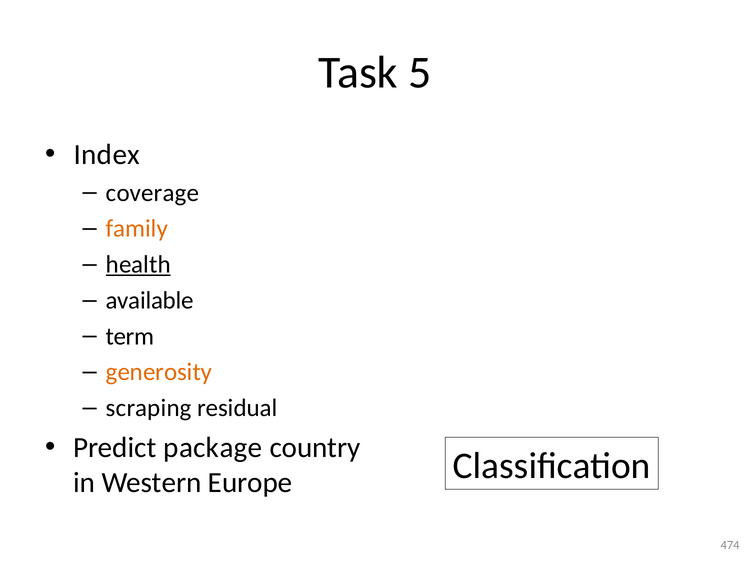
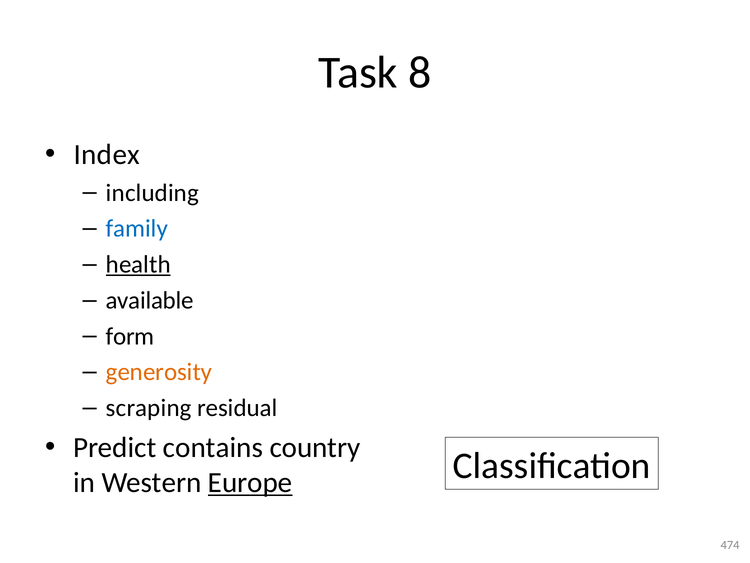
5: 5 -> 8
coverage: coverage -> including
family colour: orange -> blue
term: term -> form
package: package -> contains
Europe underline: none -> present
